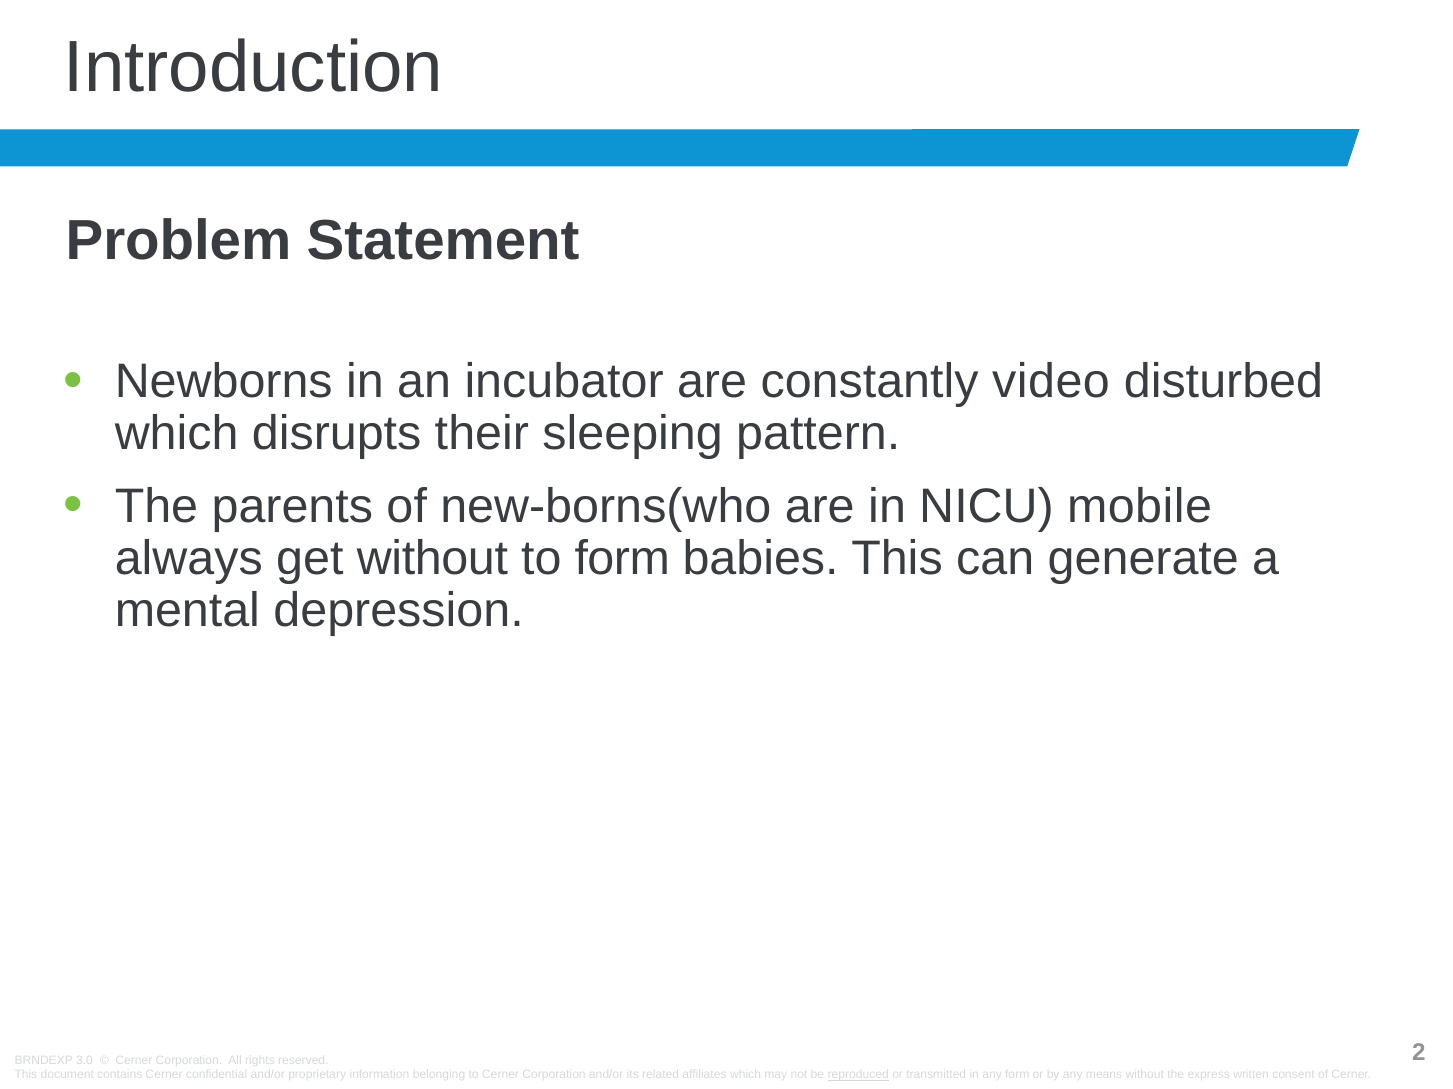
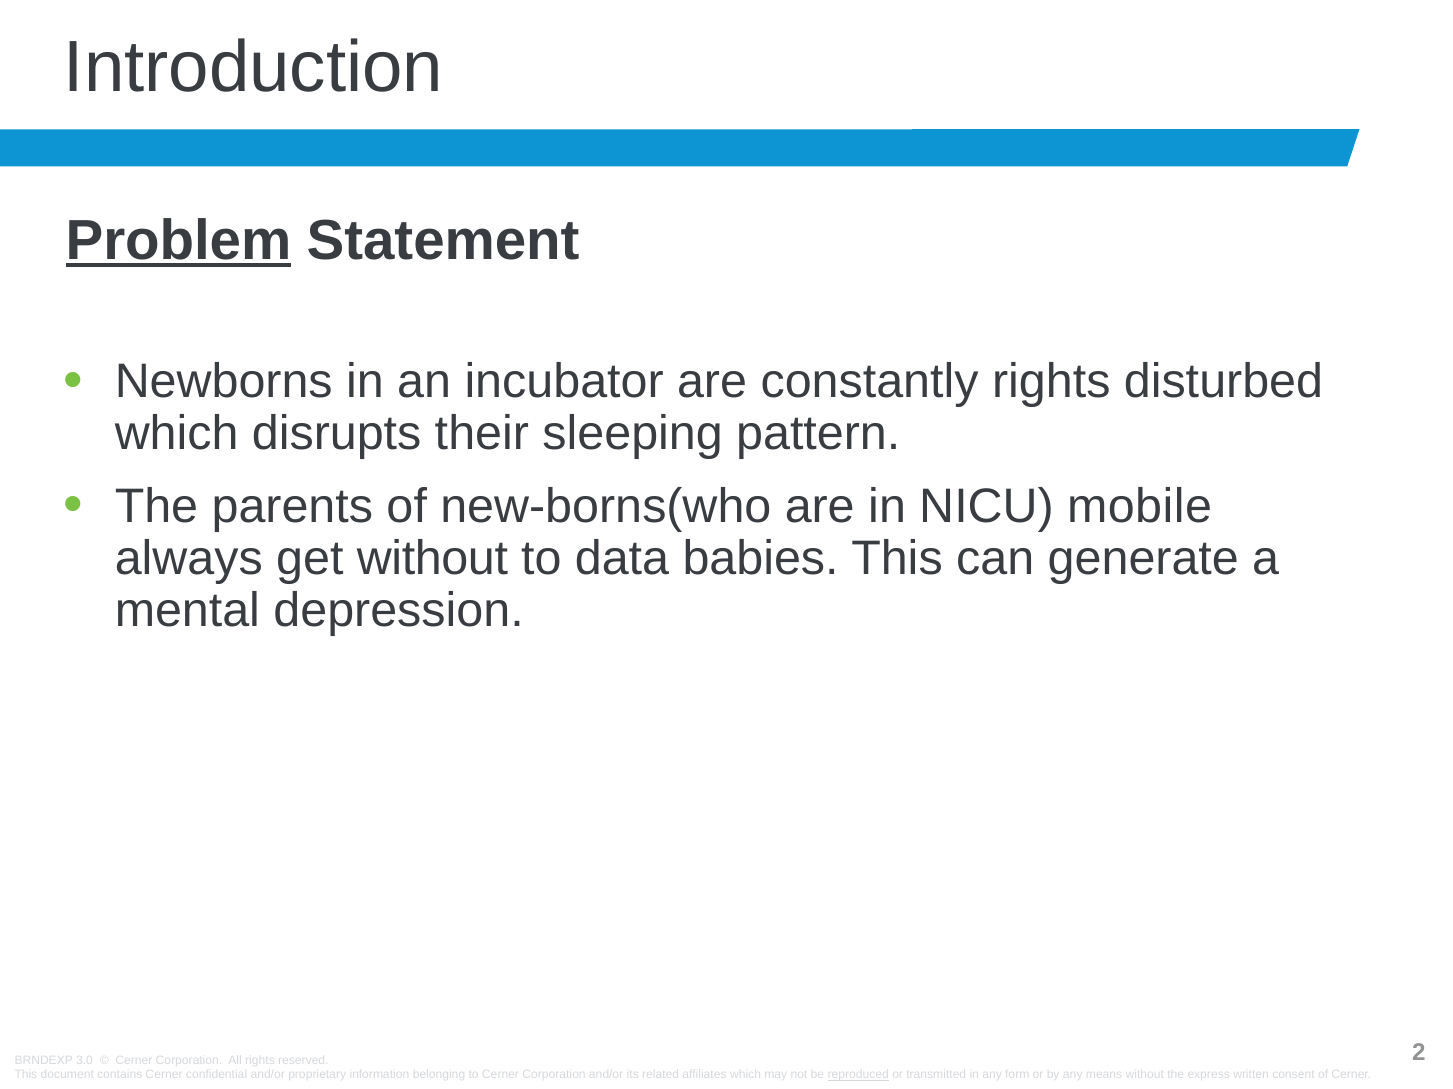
Problem underline: none -> present
constantly video: video -> rights
to form: form -> data
